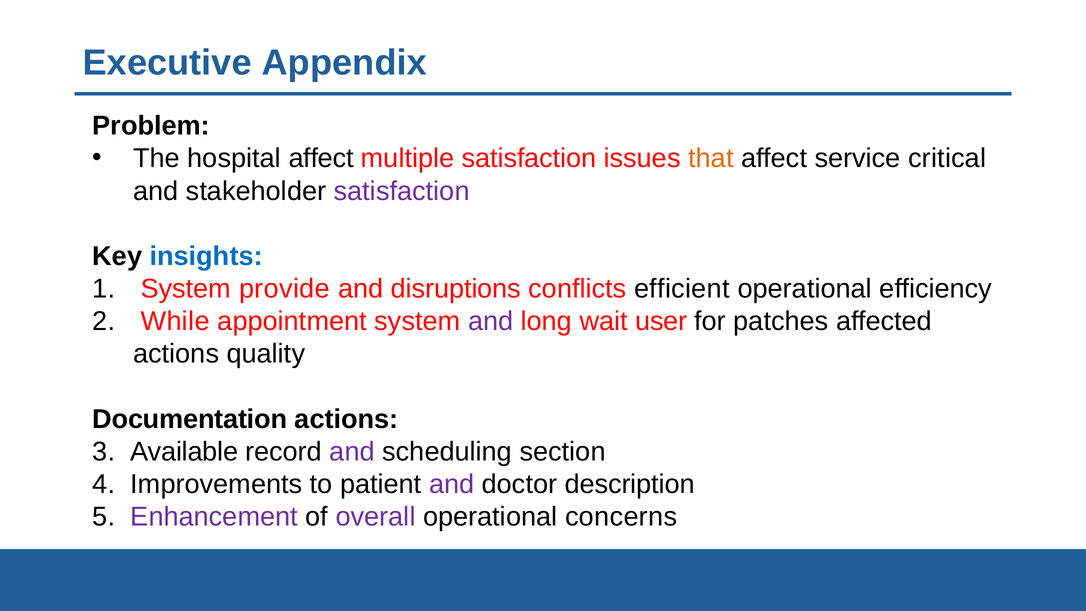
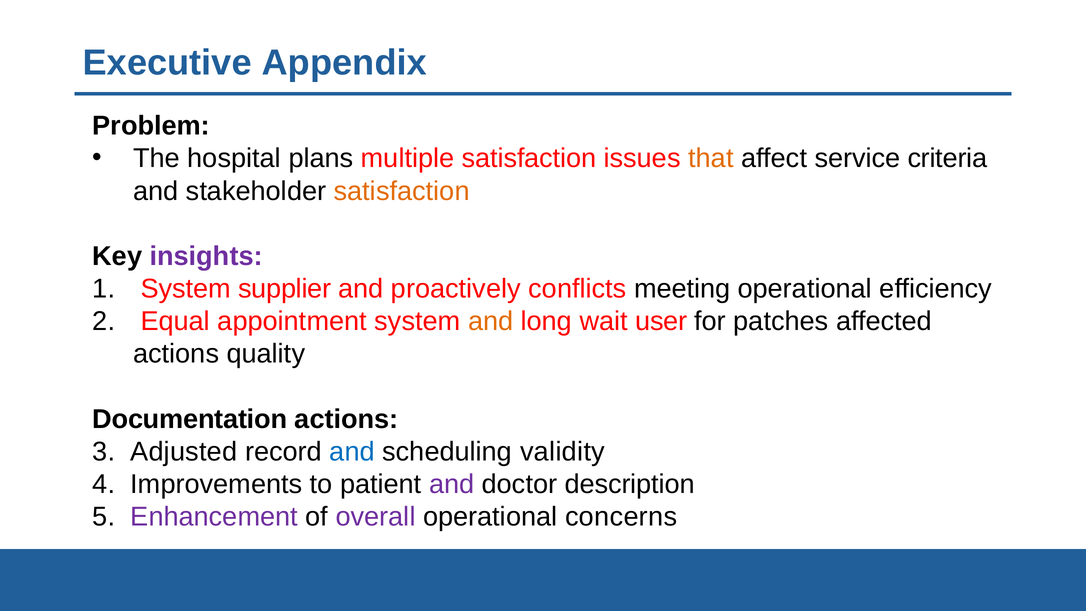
hospital affect: affect -> plans
critical: critical -> criteria
satisfaction at (402, 191) colour: purple -> orange
insights colour: blue -> purple
provide: provide -> supplier
disruptions: disruptions -> proactively
efficient: efficient -> meeting
While: While -> Equal
and at (491, 321) colour: purple -> orange
Available: Available -> Adjusted
and at (352, 452) colour: purple -> blue
section: section -> validity
